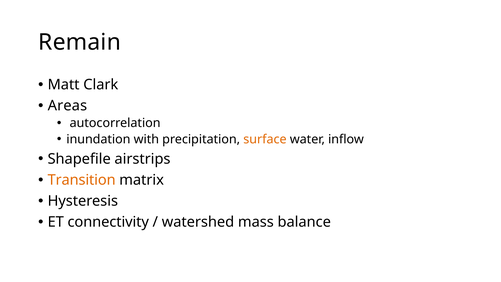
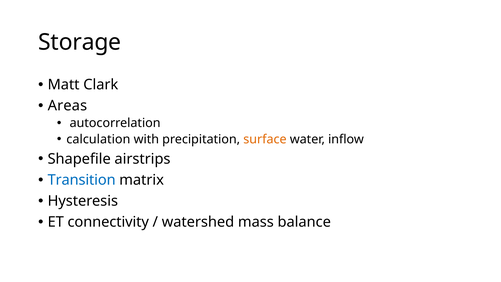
Remain: Remain -> Storage
inundation: inundation -> calculation
Transition colour: orange -> blue
